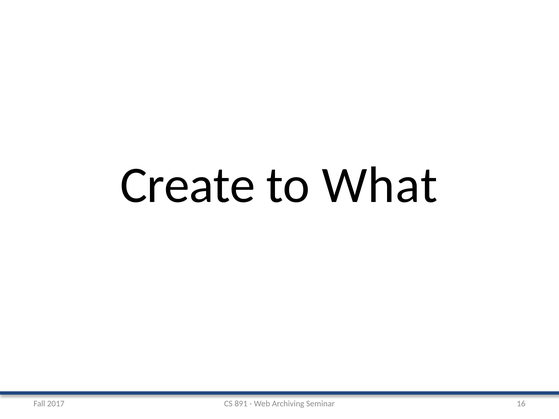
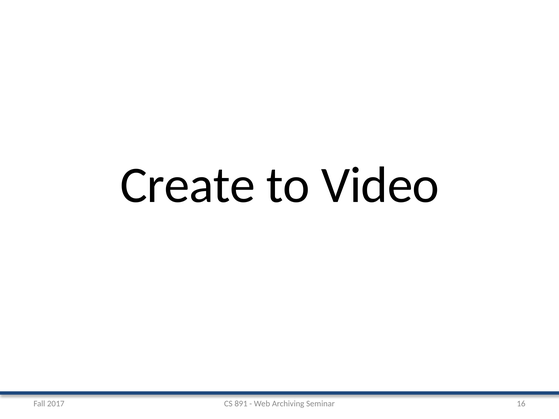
What: What -> Video
